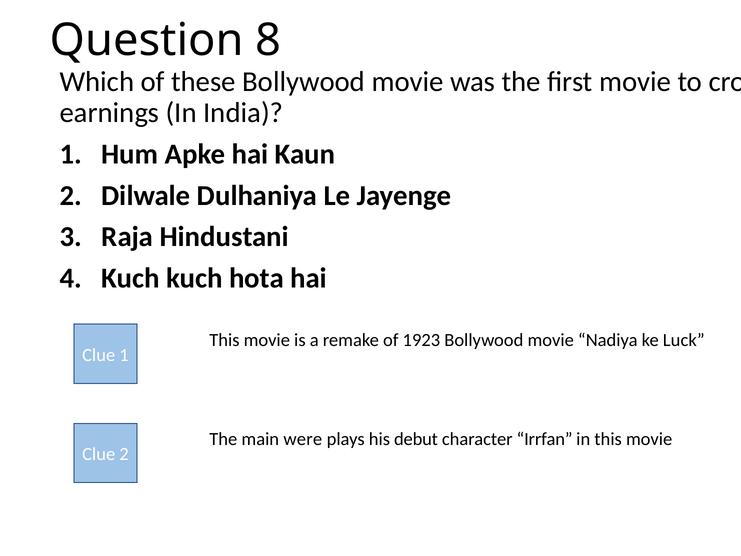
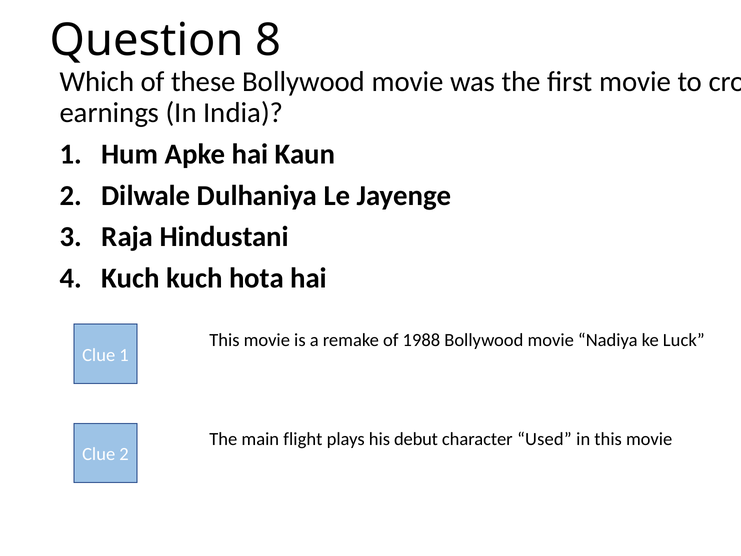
1923: 1923 -> 1988
were: were -> flight
Irrfan: Irrfan -> Used
